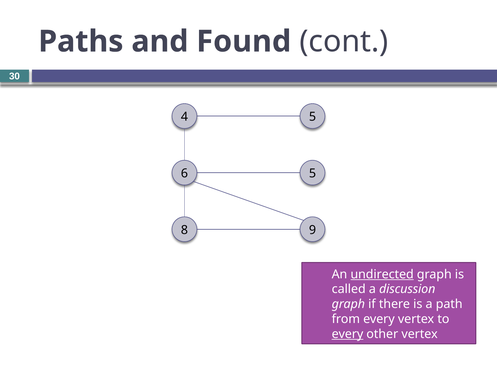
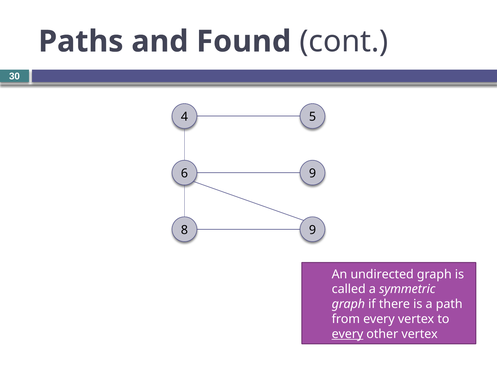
6 5: 5 -> 9
undirected underline: present -> none
discussion: discussion -> symmetric
